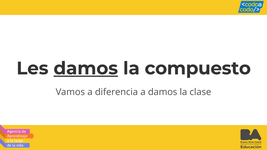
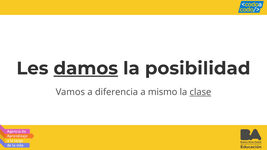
compuesto: compuesto -> posibilidad
a damos: damos -> mismo
clase underline: none -> present
